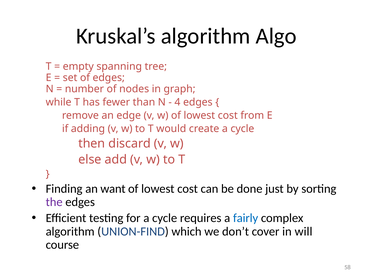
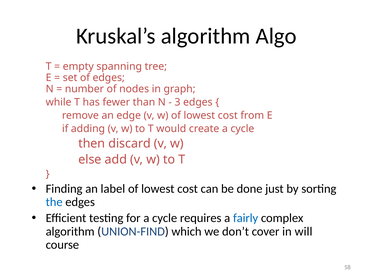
4: 4 -> 3
want: want -> label
the colour: purple -> blue
